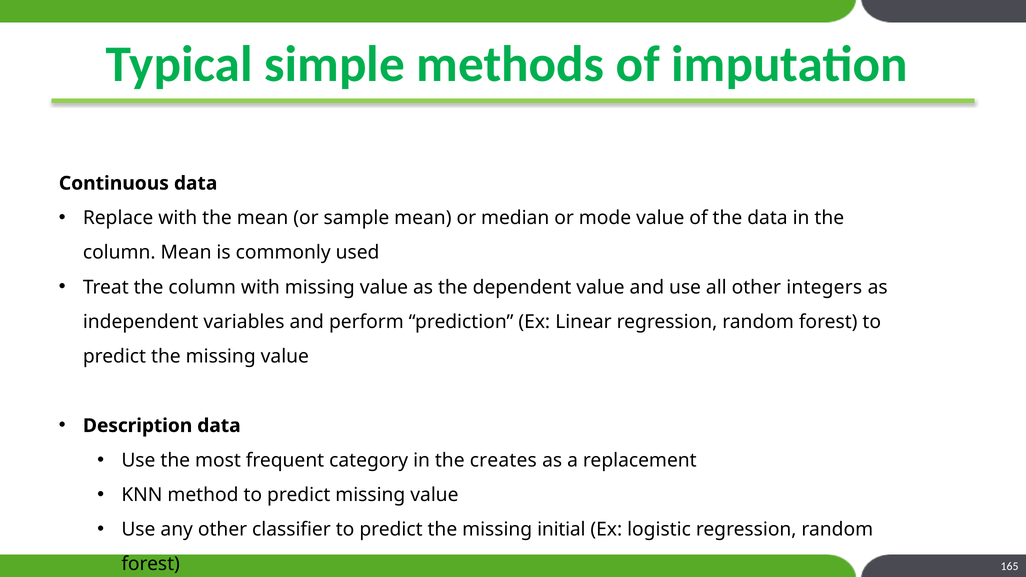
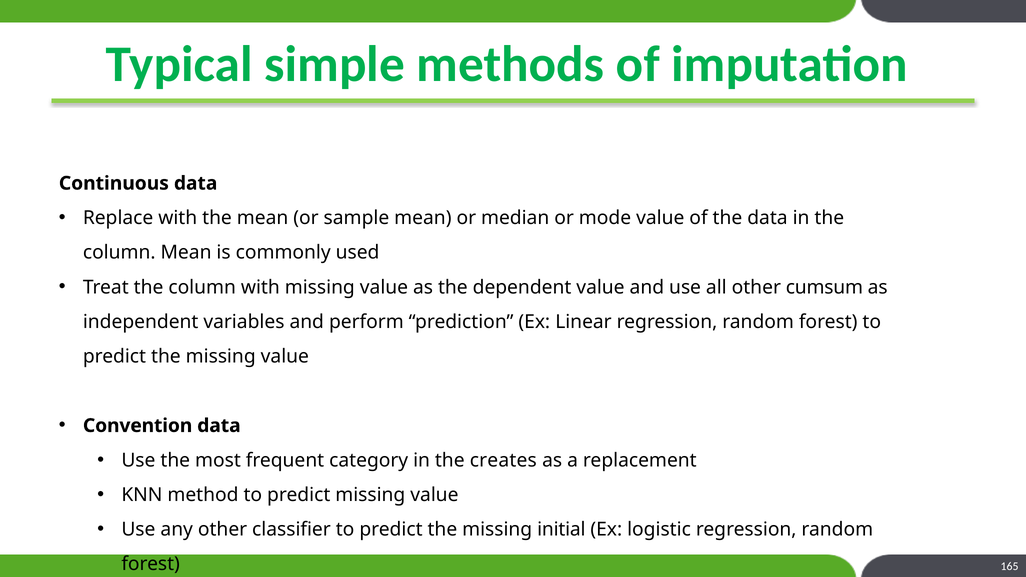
integers: integers -> cumsum
Description: Description -> Convention
